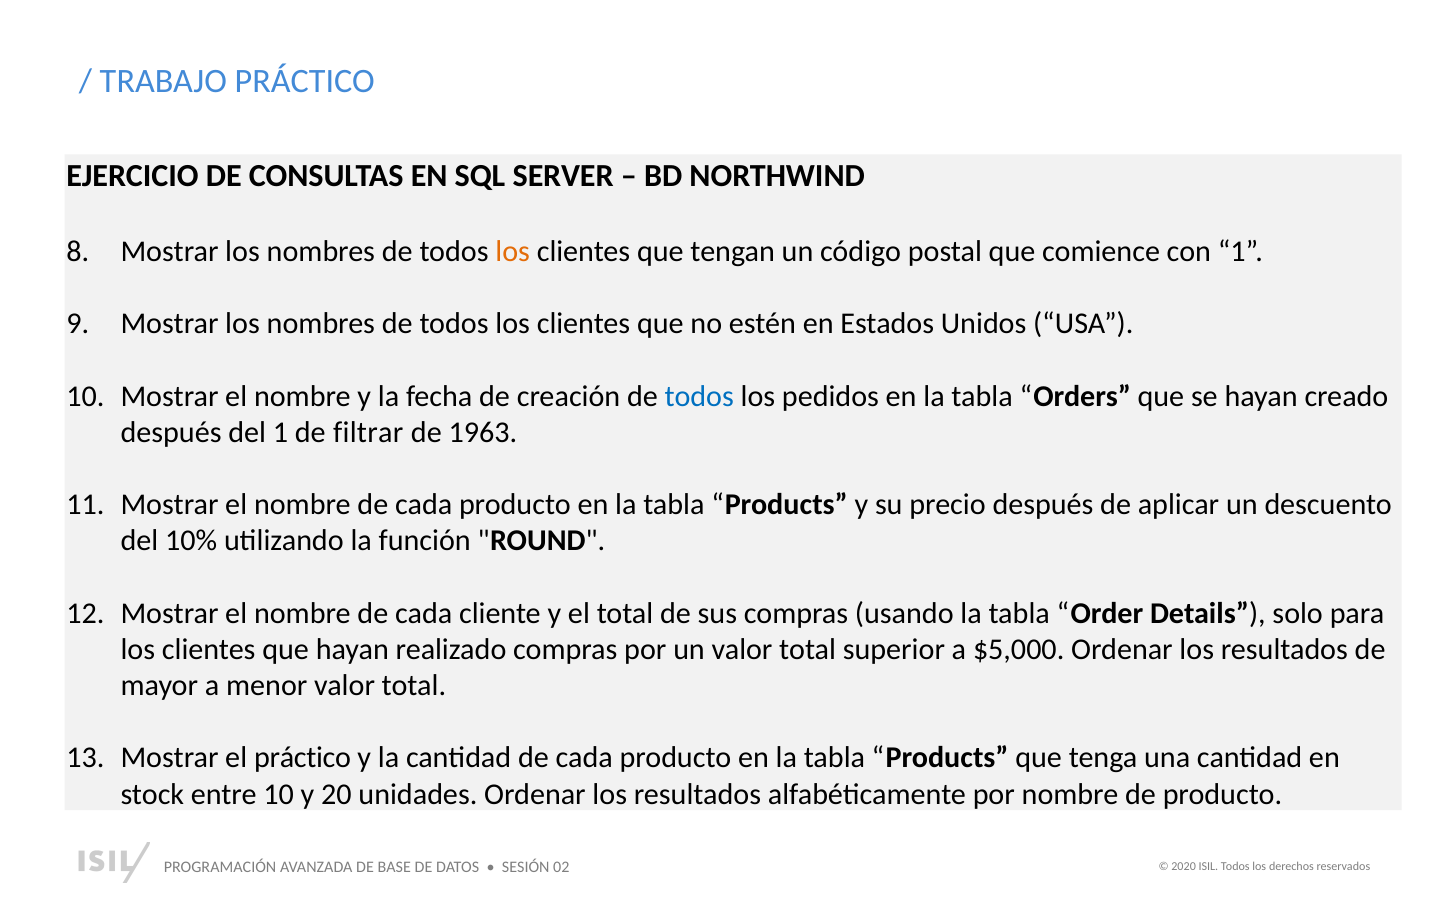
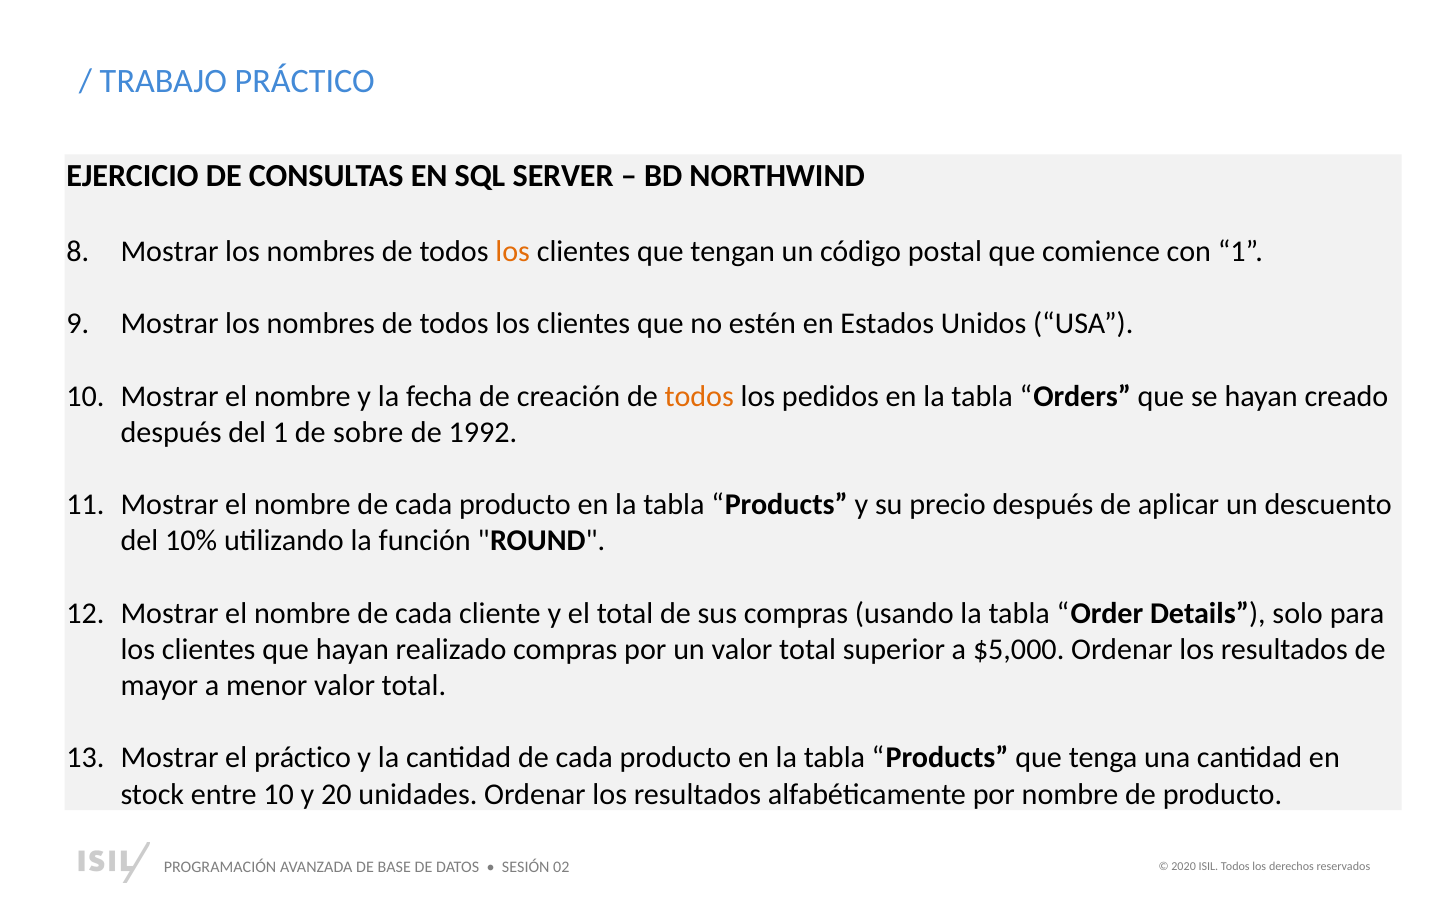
todos at (699, 396) colour: blue -> orange
filtrar: filtrar -> sobre
1963: 1963 -> 1992
